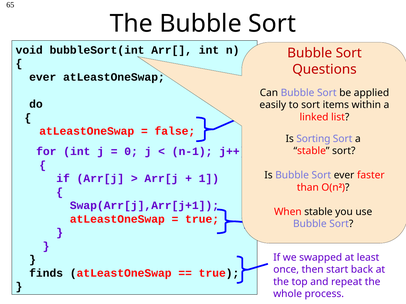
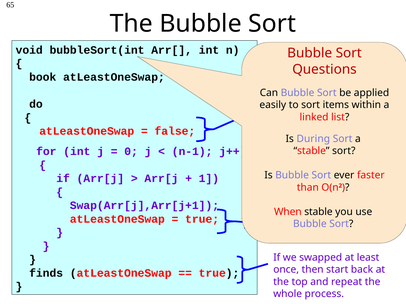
ever at (43, 77): ever -> book
Sorting: Sorting -> During
